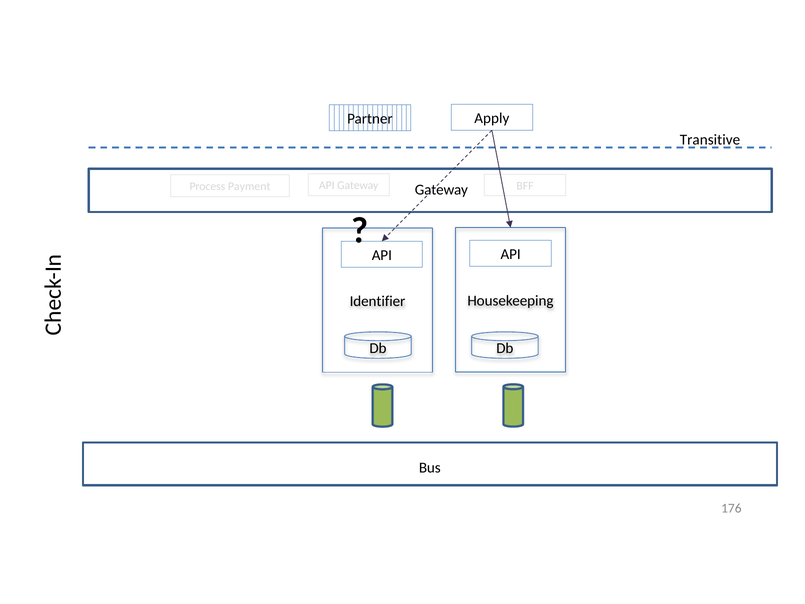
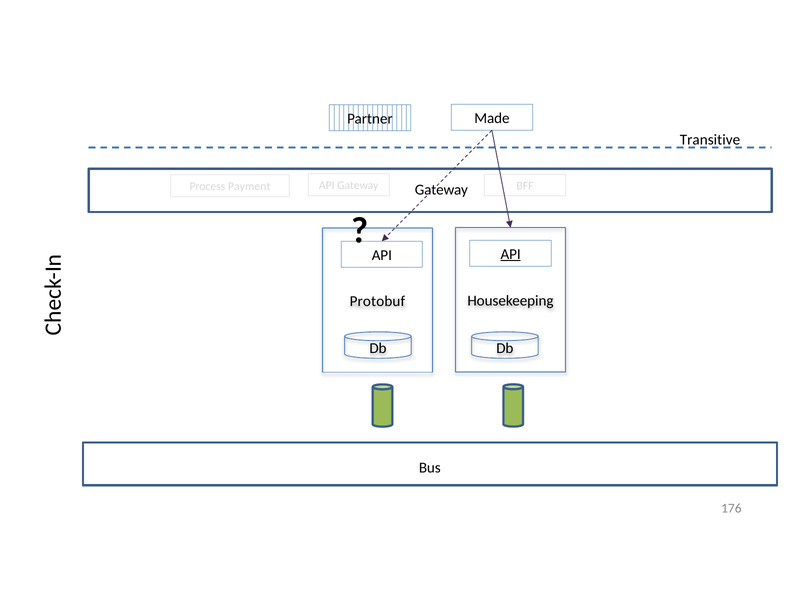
Apply: Apply -> Made
API at (511, 254) underline: none -> present
Identifier: Identifier -> Protobuf
